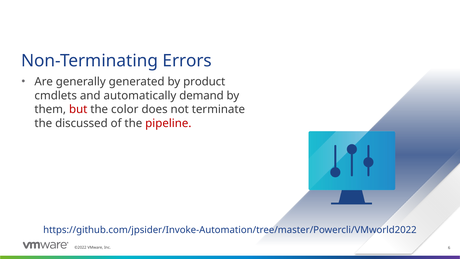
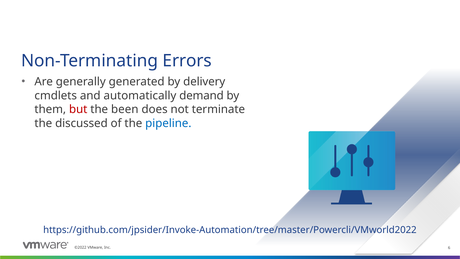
product: product -> delivery
color: color -> been
pipeline colour: red -> blue
